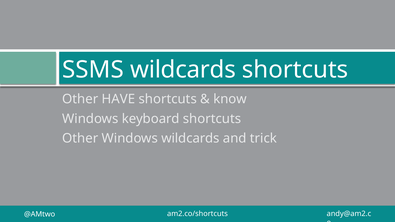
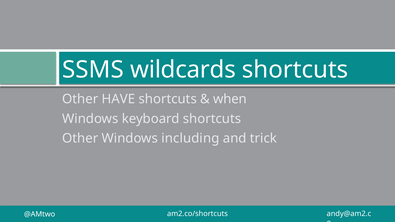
know: know -> when
Windows wildcards: wildcards -> including
